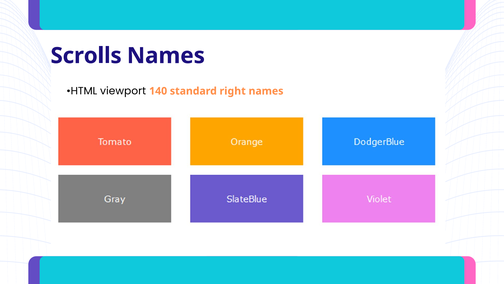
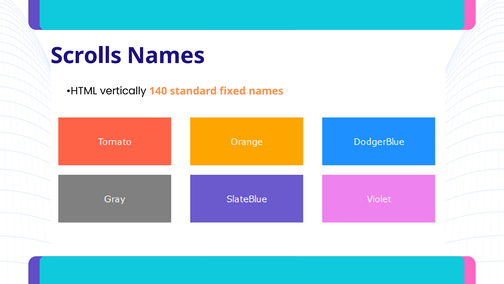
viewport: viewport -> vertically
right: right -> fixed
